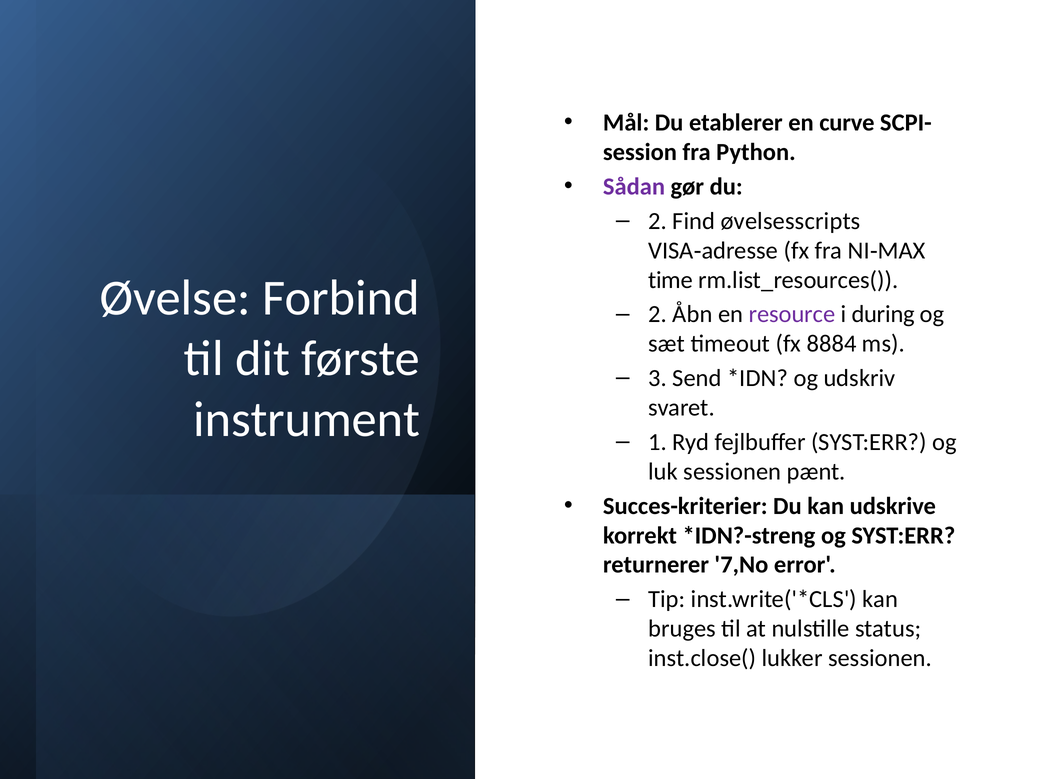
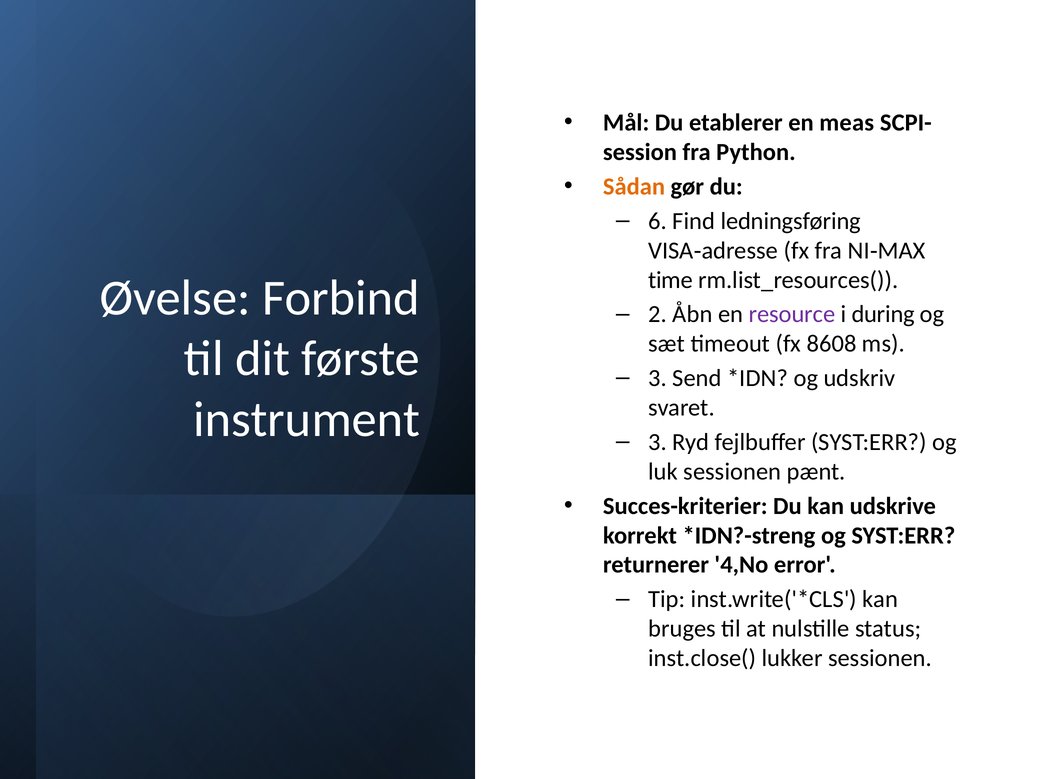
curve: curve -> meas
Sådan colour: purple -> orange
2 at (658, 221): 2 -> 6
øvelsesscripts: øvelsesscripts -> ledningsføring
8884: 8884 -> 8608
1 at (658, 442): 1 -> 3
7,No: 7,No -> 4,No
